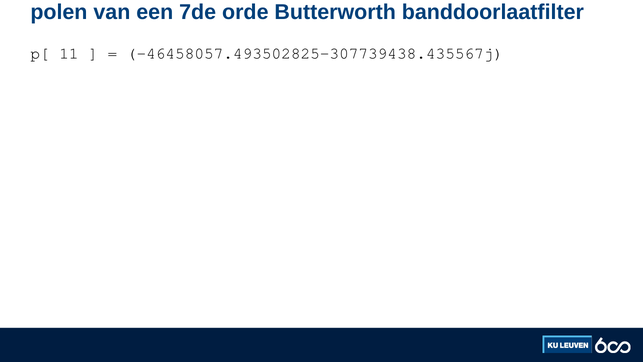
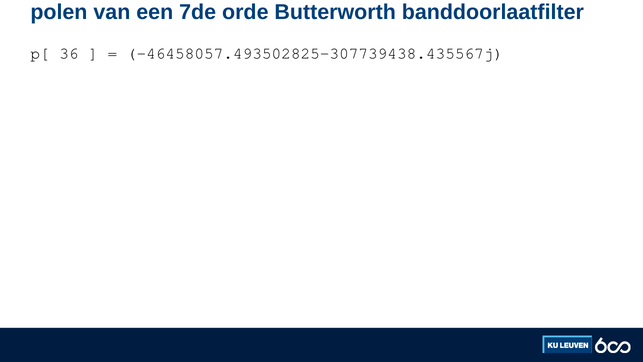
11: 11 -> 36
